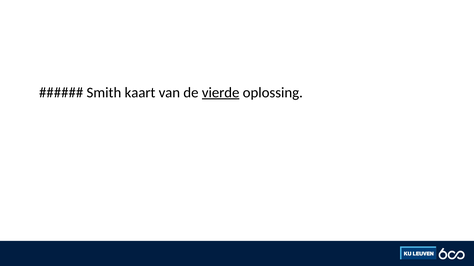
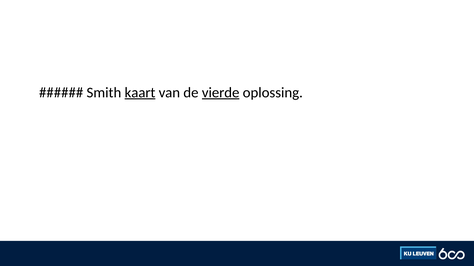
kaart underline: none -> present
